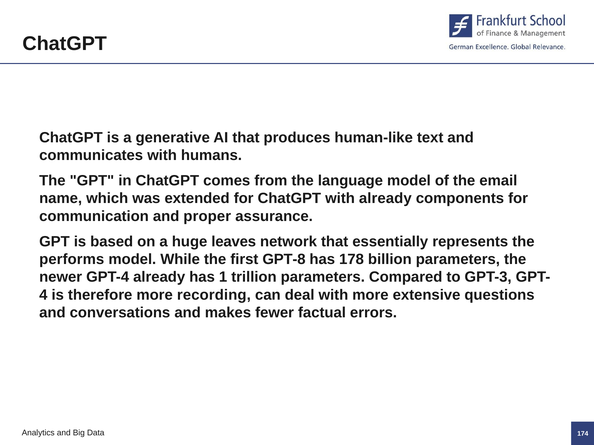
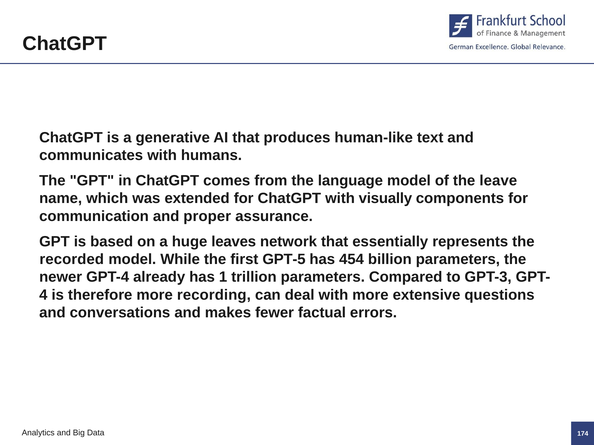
email: email -> leave
with already: already -> visually
performs: performs -> recorded
GPT-8: GPT-8 -> GPT-5
178: 178 -> 454
